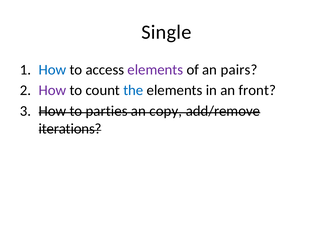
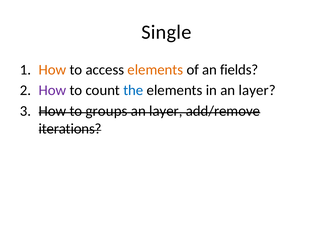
How at (52, 70) colour: blue -> orange
elements at (155, 70) colour: purple -> orange
pairs: pairs -> fields
in an front: front -> layer
parties: parties -> groups
copy at (166, 111): copy -> layer
